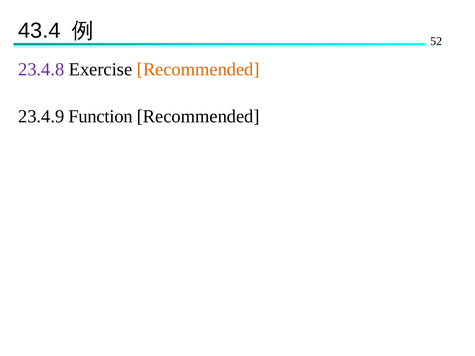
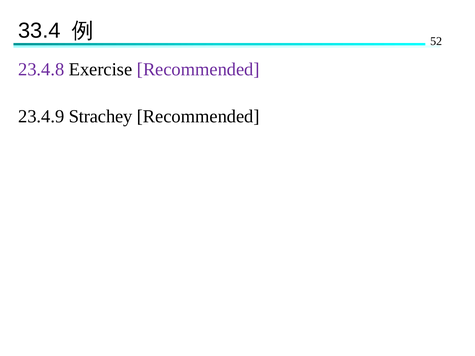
43.4: 43.4 -> 33.4
Recommended at (198, 69) colour: orange -> purple
Function: Function -> Strachey
